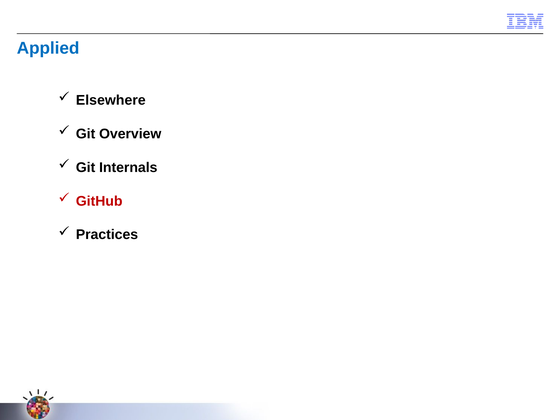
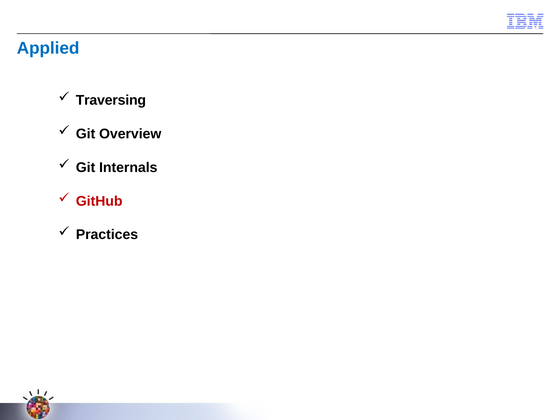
Elsewhere: Elsewhere -> Traversing
